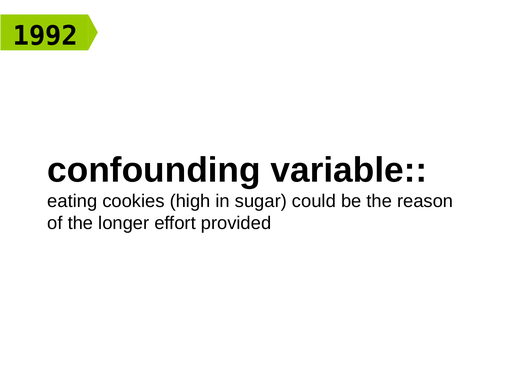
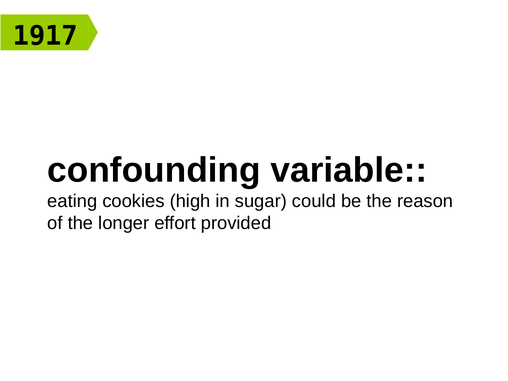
1992: 1992 -> 1917
